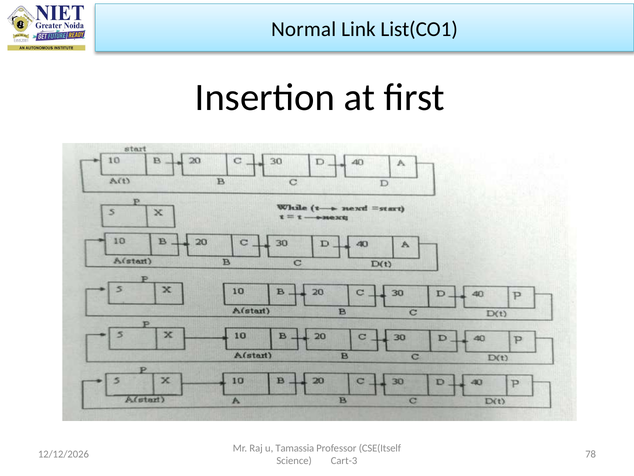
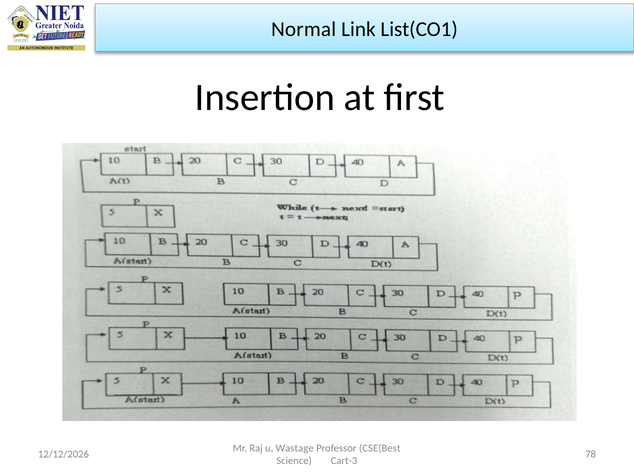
Tamassia: Tamassia -> Wastage
CSE(Itself: CSE(Itself -> CSE(Best
